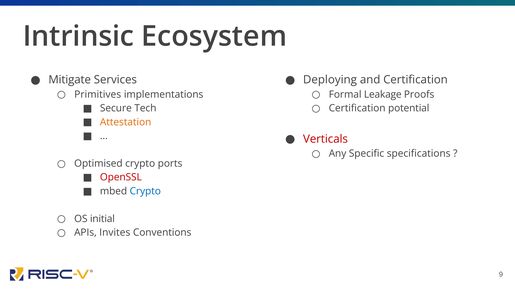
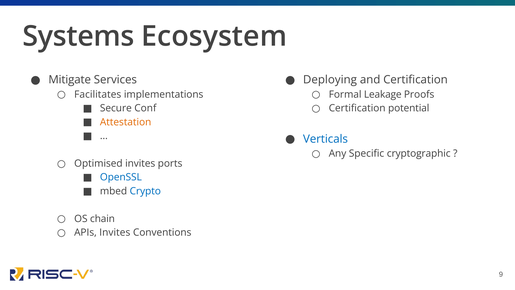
Intrinsic: Intrinsic -> Systems
Primitives: Primitives -> Facilitates
Tech: Tech -> Conf
Verticals colour: red -> blue
specifications: specifications -> cryptographic
Optimised crypto: crypto -> invites
OpenSSL colour: red -> blue
initial: initial -> chain
